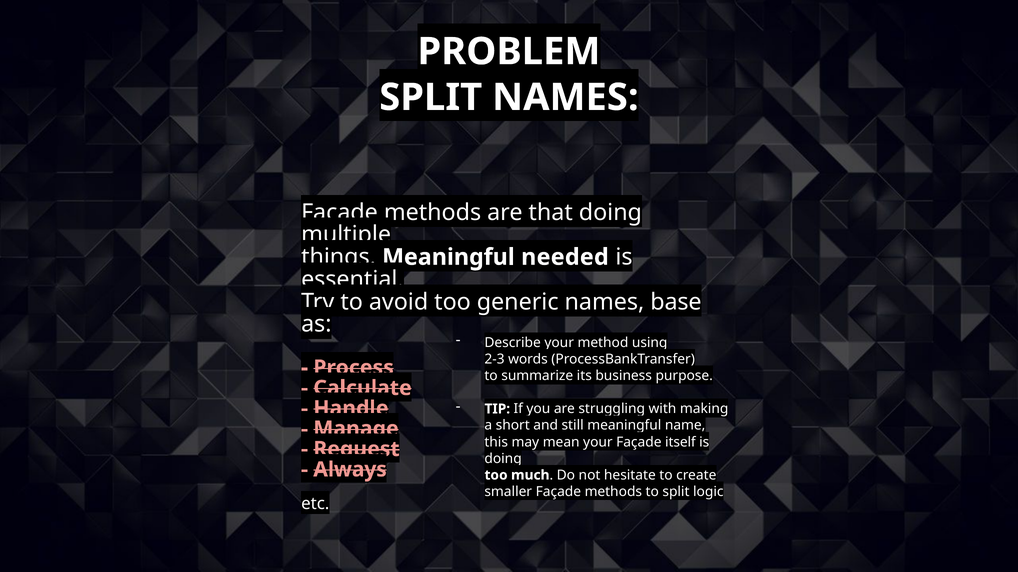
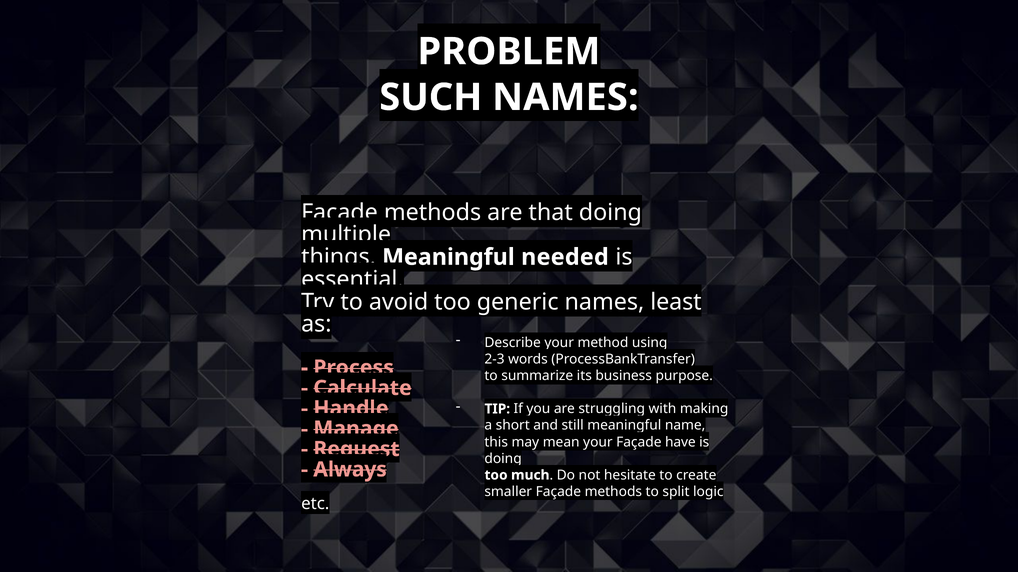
SPLIT at (431, 98): SPLIT -> SUCH
base: base -> least
itself: itself -> have
